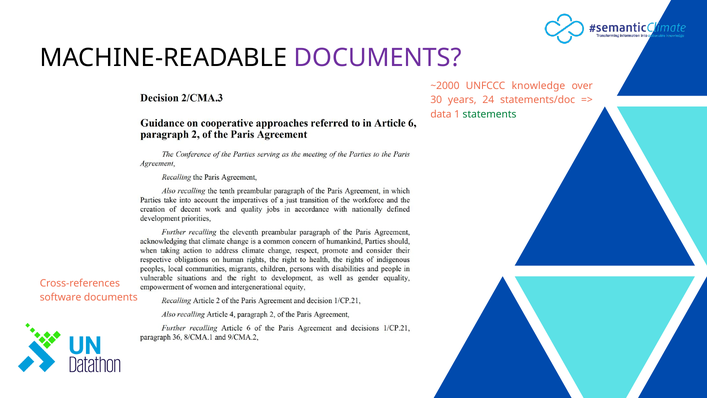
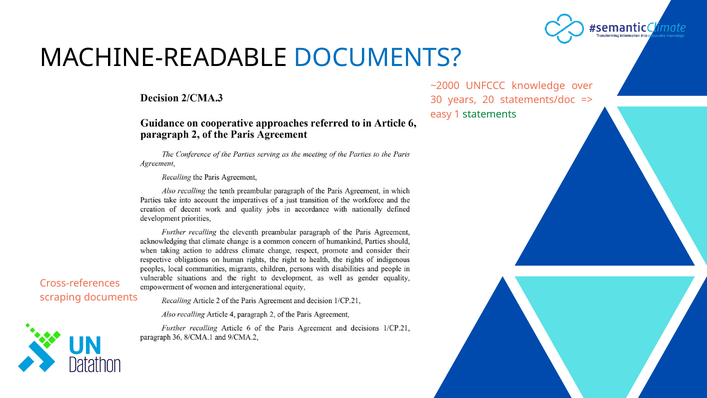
DOCUMENTS at (378, 58) colour: purple -> blue
24: 24 -> 20
data: data -> easy
software: software -> scraping
